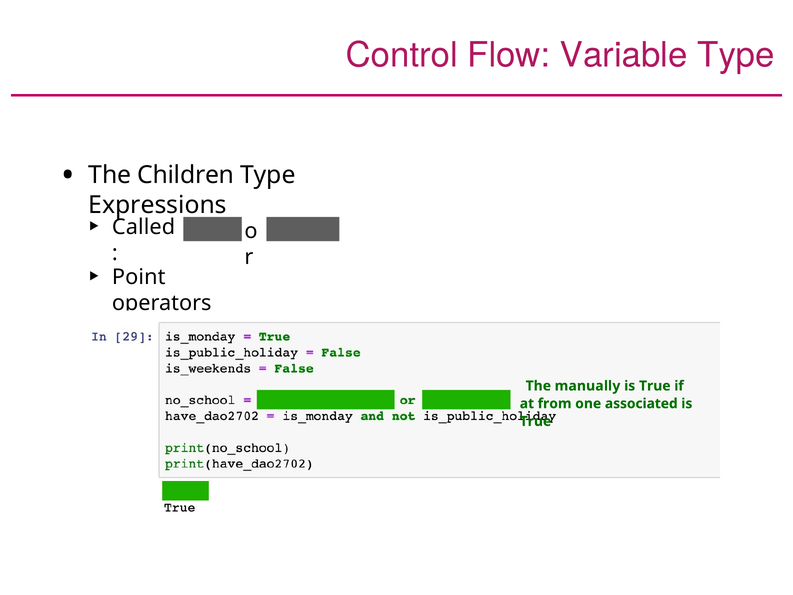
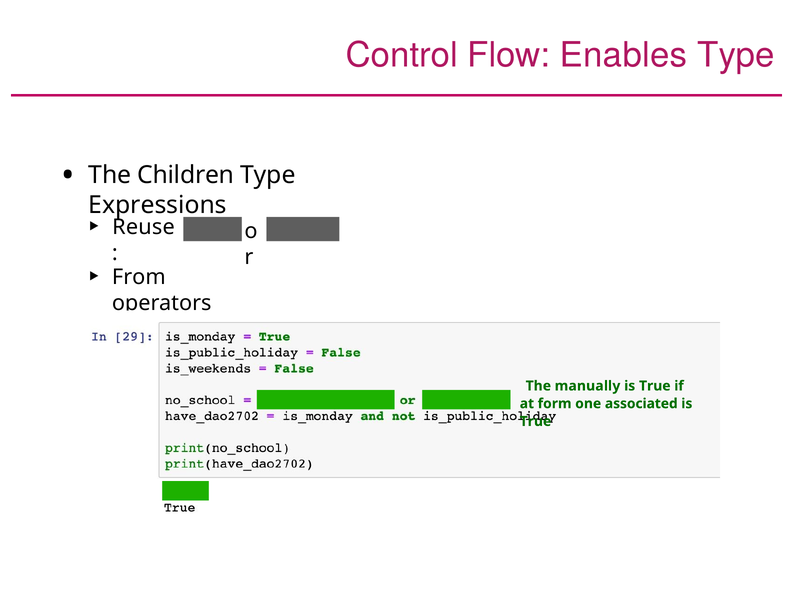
Variable: Variable -> Enables
Called: Called -> Reuse
Point: Point -> From
from: from -> form
